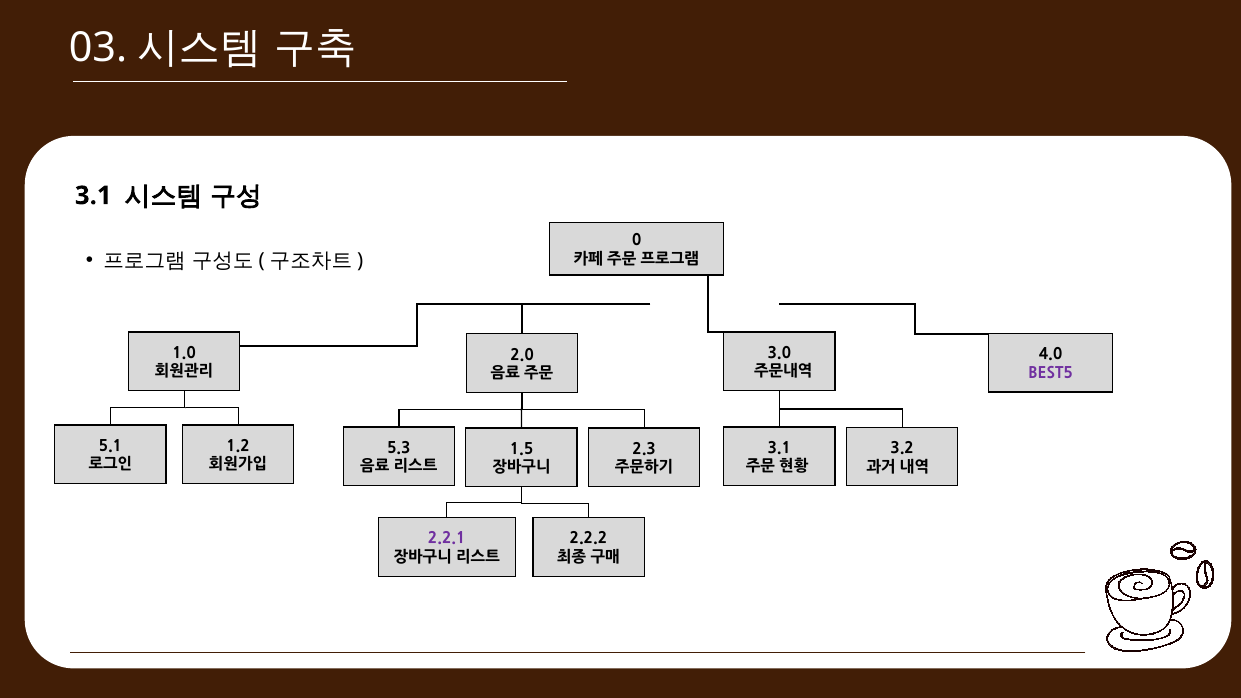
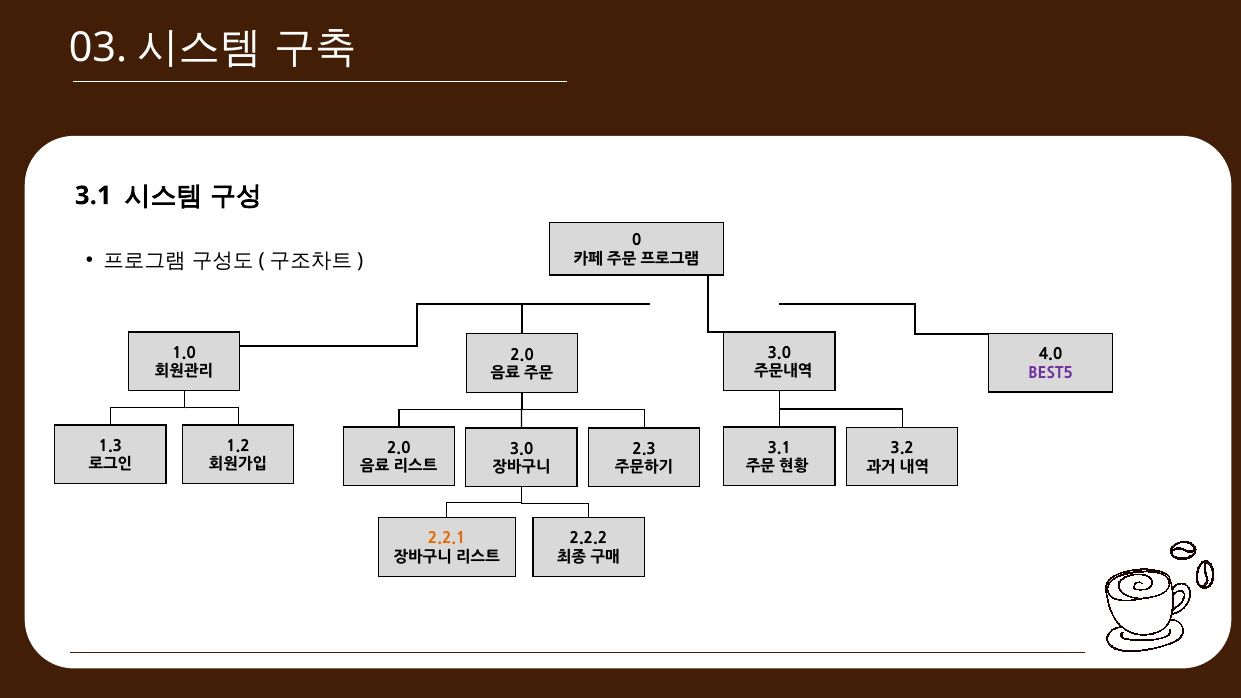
5.1: 5.1 -> 1.3
5.3 at (399, 448): 5.3 -> 2.0
1.5 at (521, 449): 1.5 -> 3.0
2.2.1 colour: purple -> orange
